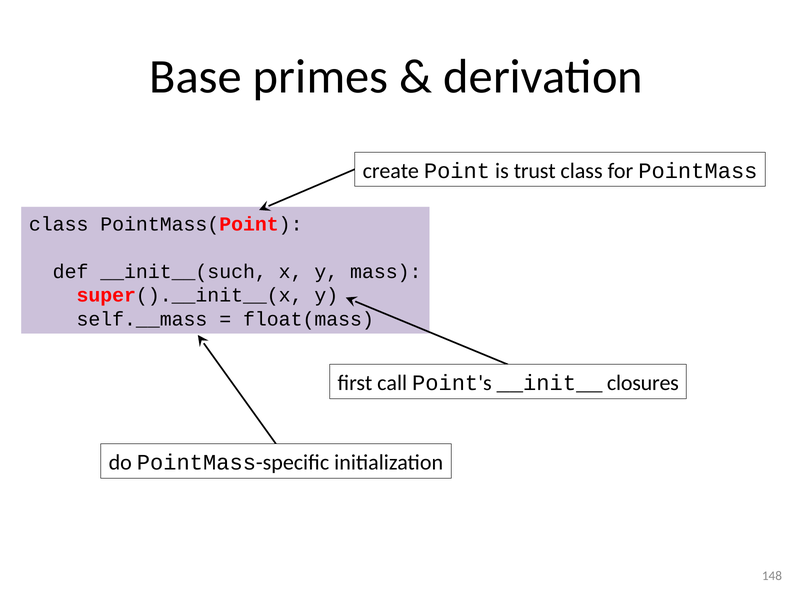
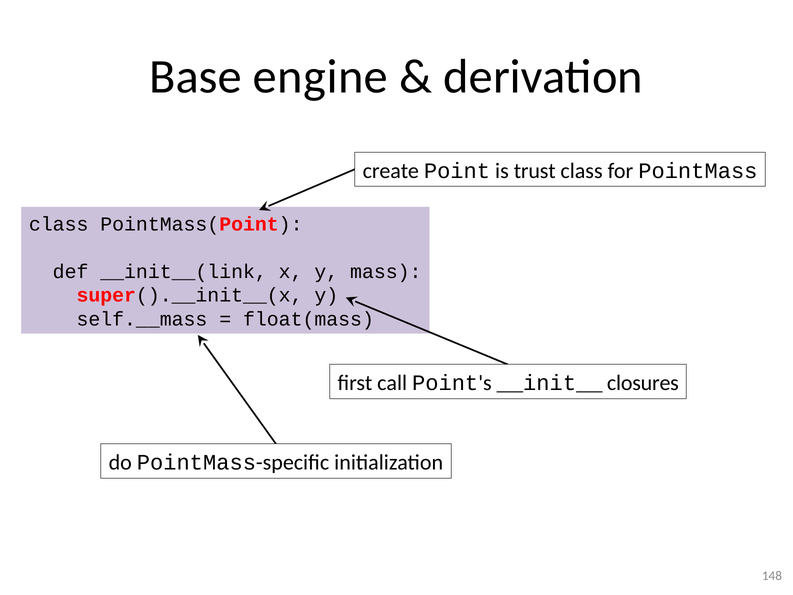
primes: primes -> engine
__init__(such: __init__(such -> __init__(link
